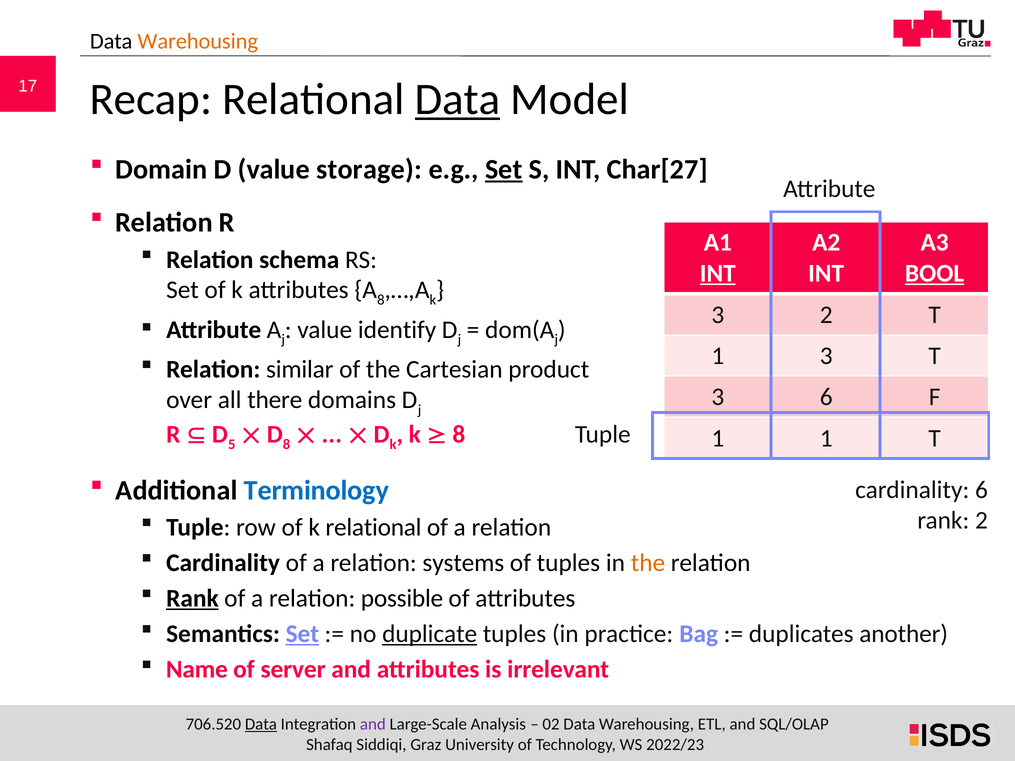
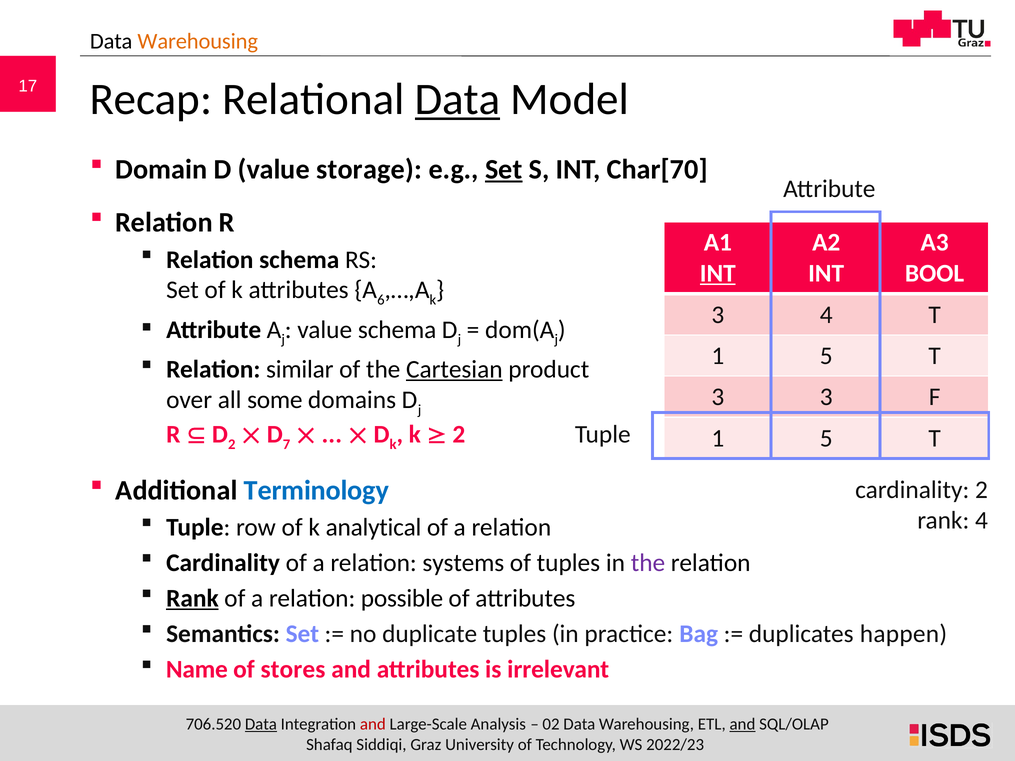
Char[27: Char[27 -> Char[70
BOOL underline: present -> none
A 8: 8 -> 6
3 2: 2 -> 4
value identify: identify -> schema
3 at (826, 356): 3 -> 5
Cartesian underline: none -> present
3 6: 6 -> 3
there: there -> some
D 5: 5 -> 2
D 8: 8 -> 7
8 at (459, 435): 8 -> 2
1 at (826, 438): 1 -> 5
cardinality 6: 6 -> 2
rank 2: 2 -> 4
k relational: relational -> analytical
the at (648, 563) colour: orange -> purple
Set at (302, 634) underline: present -> none
duplicate underline: present -> none
another: another -> happen
server: server -> stores
and at (373, 724) colour: purple -> red
and at (742, 724) underline: none -> present
